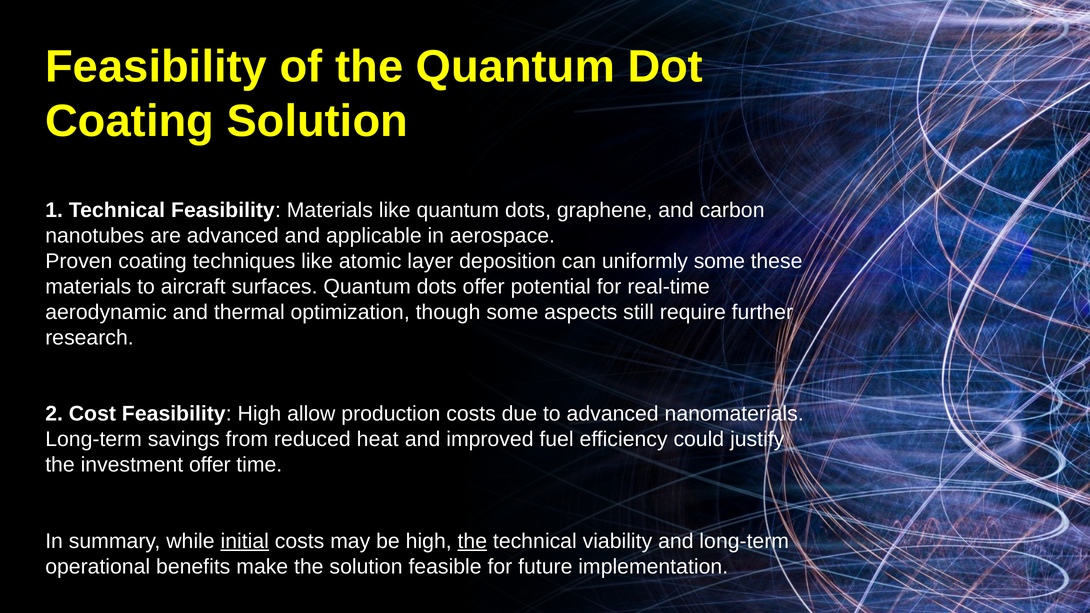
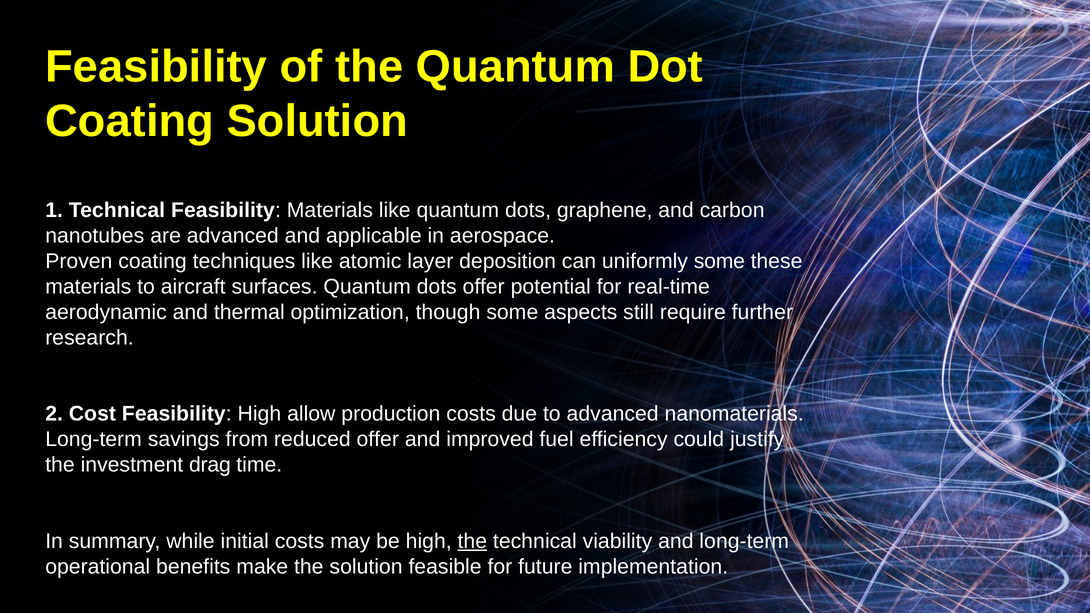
reduced heat: heat -> offer
investment offer: offer -> drag
initial underline: present -> none
